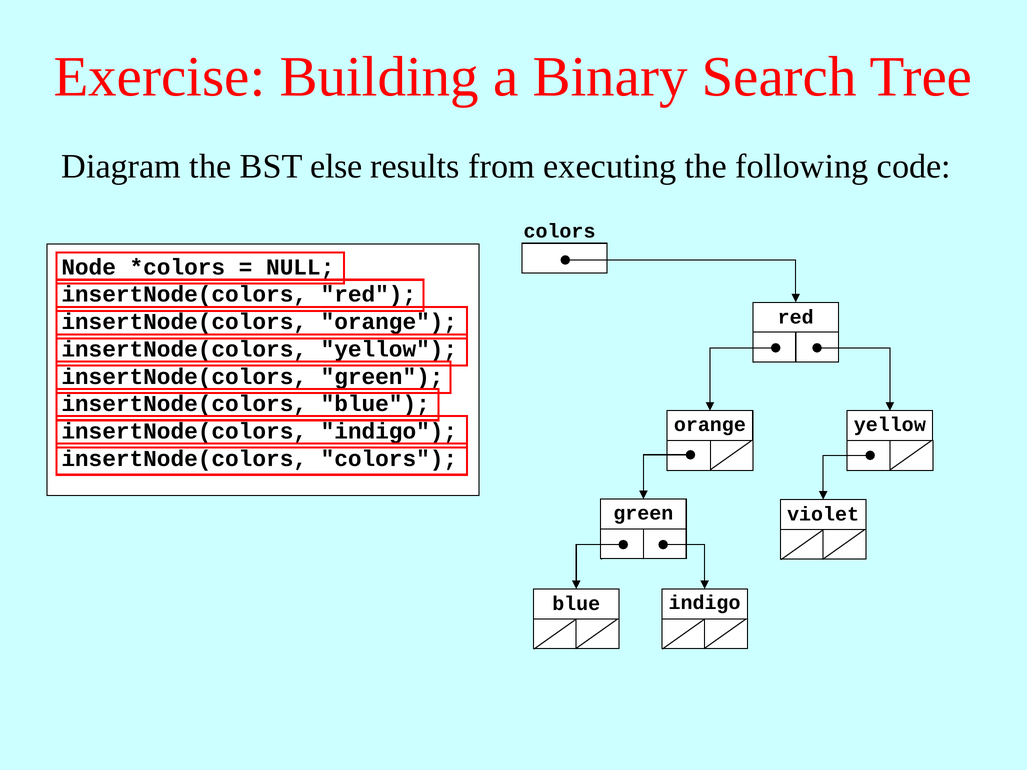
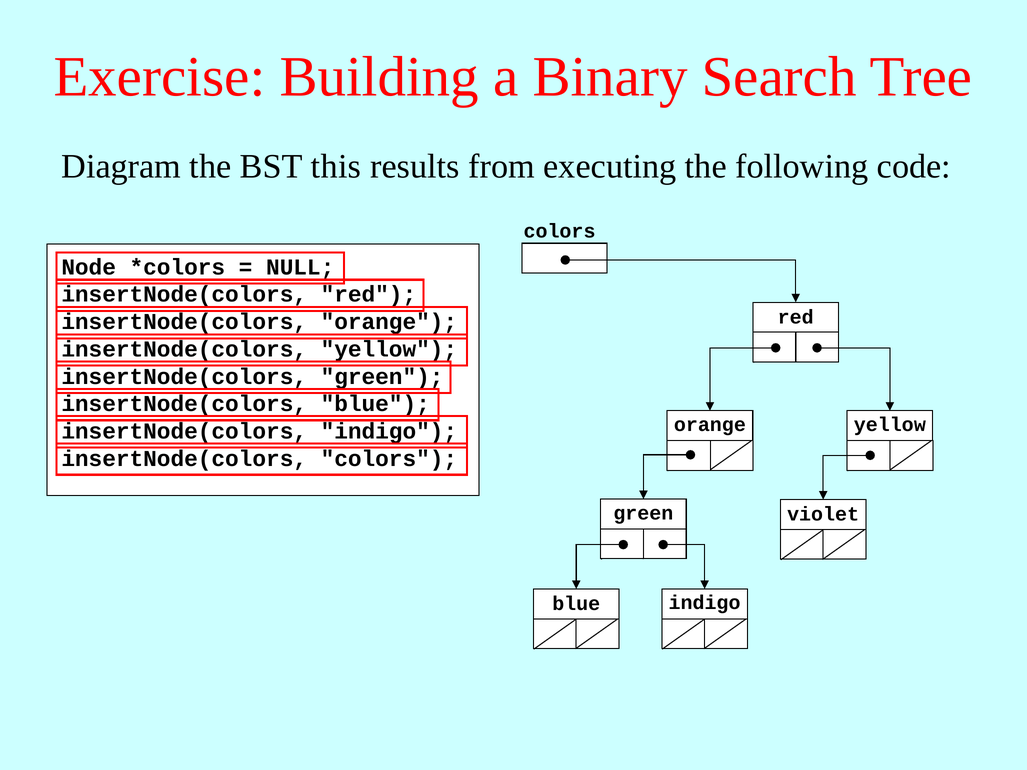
else: else -> this
